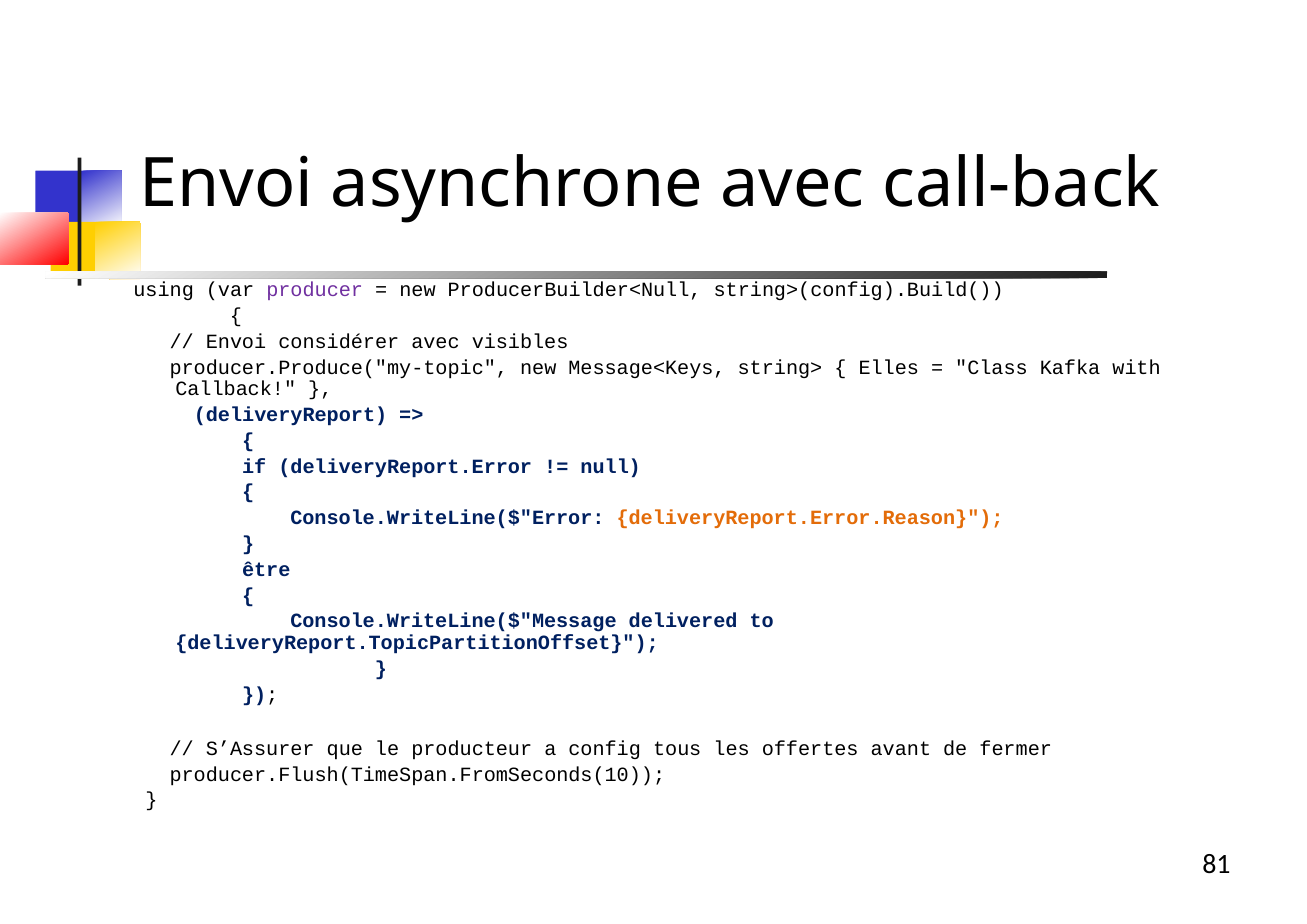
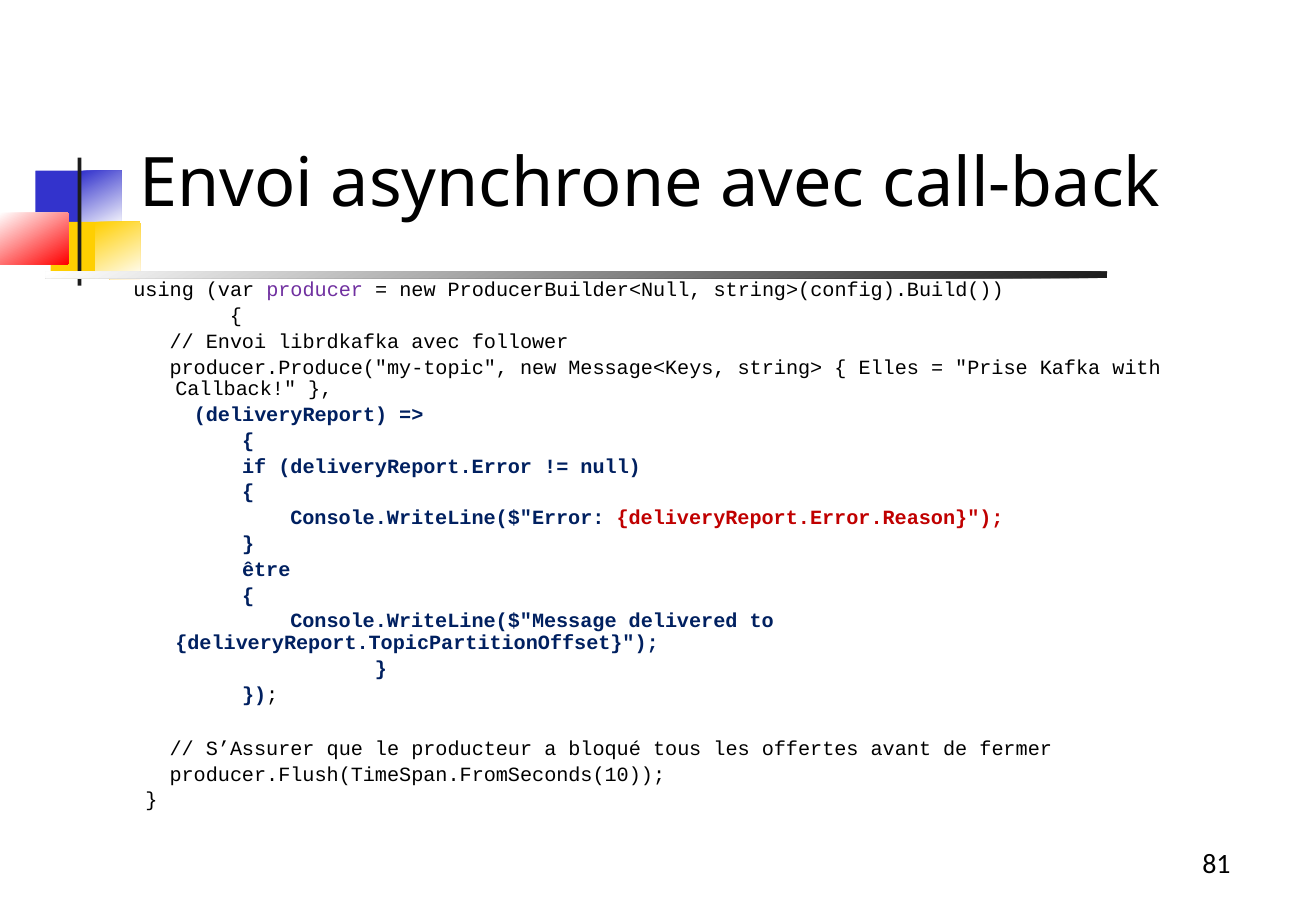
considérer: considérer -> librdkafka
visibles: visibles -> follower
Class: Class -> Prise
deliveryReport.Error.Reason colour: orange -> red
config: config -> bloqué
